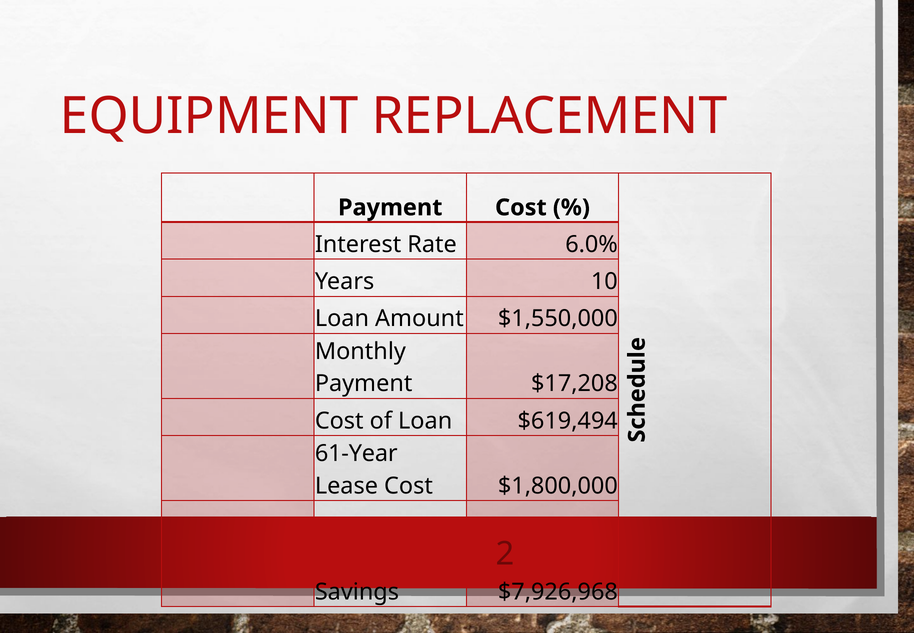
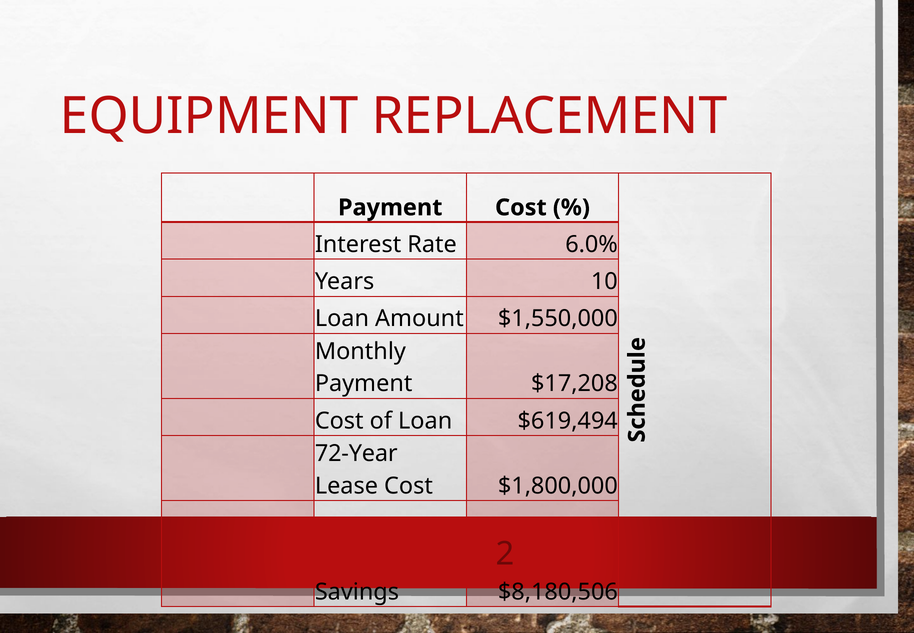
61-Year: 61-Year -> 72-Year
$7,926,968: $7,926,968 -> $8,180,506
